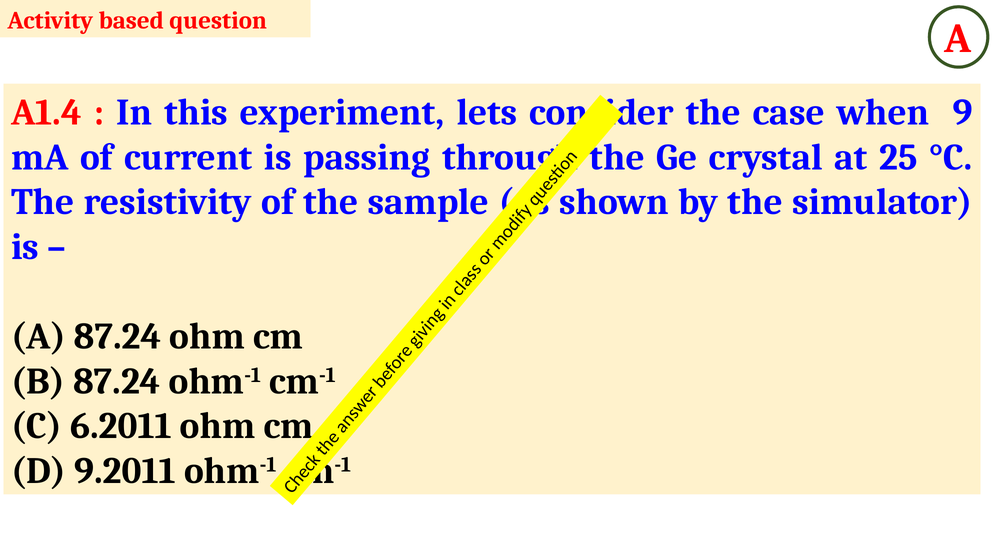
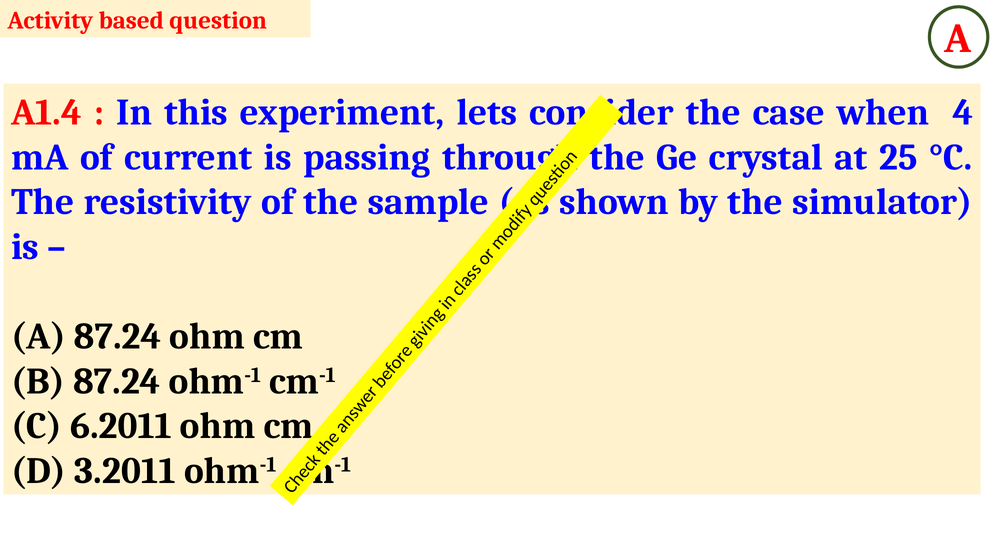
9: 9 -> 4
9.2011: 9.2011 -> 3.2011
